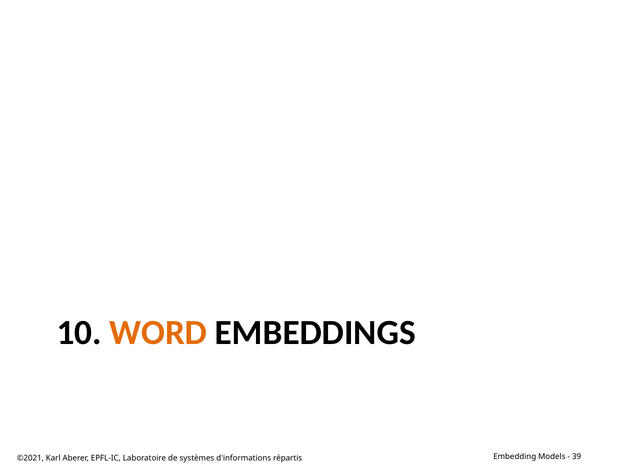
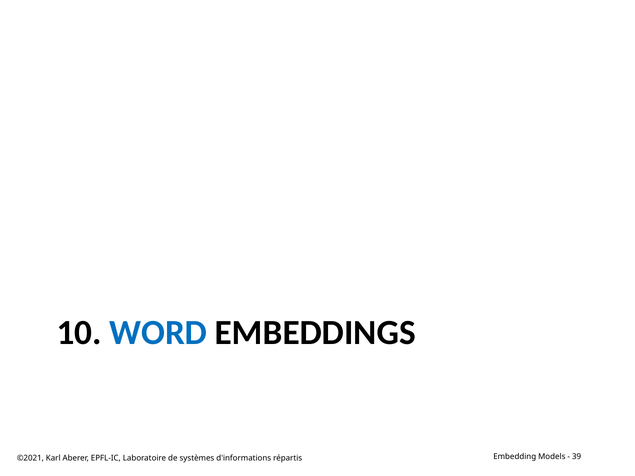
WORD colour: orange -> blue
